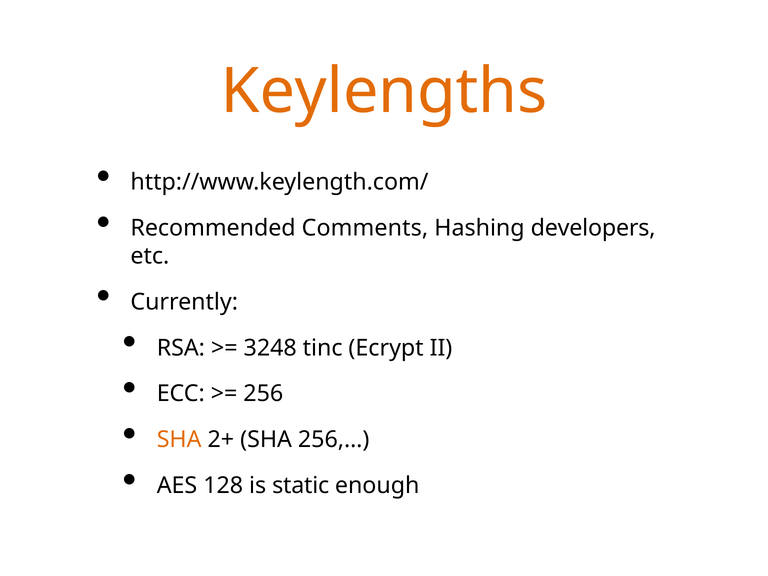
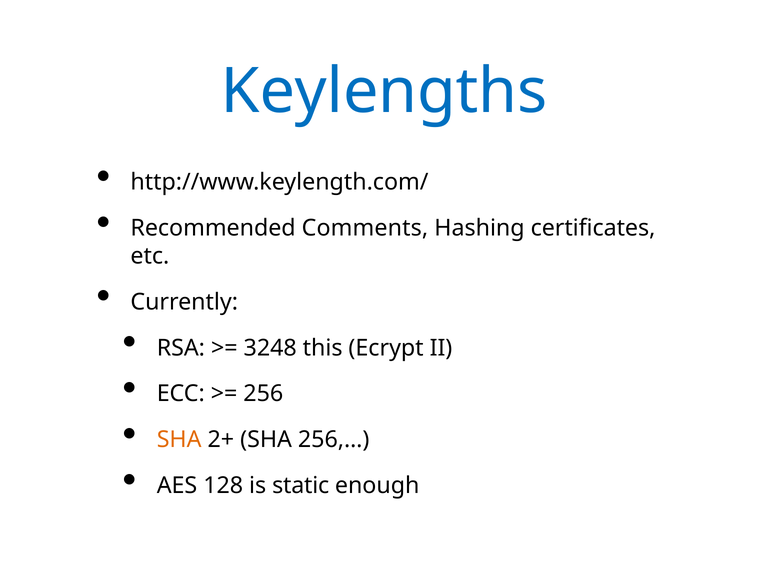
Keylengths colour: orange -> blue
developers: developers -> certificates
tinc: tinc -> this
